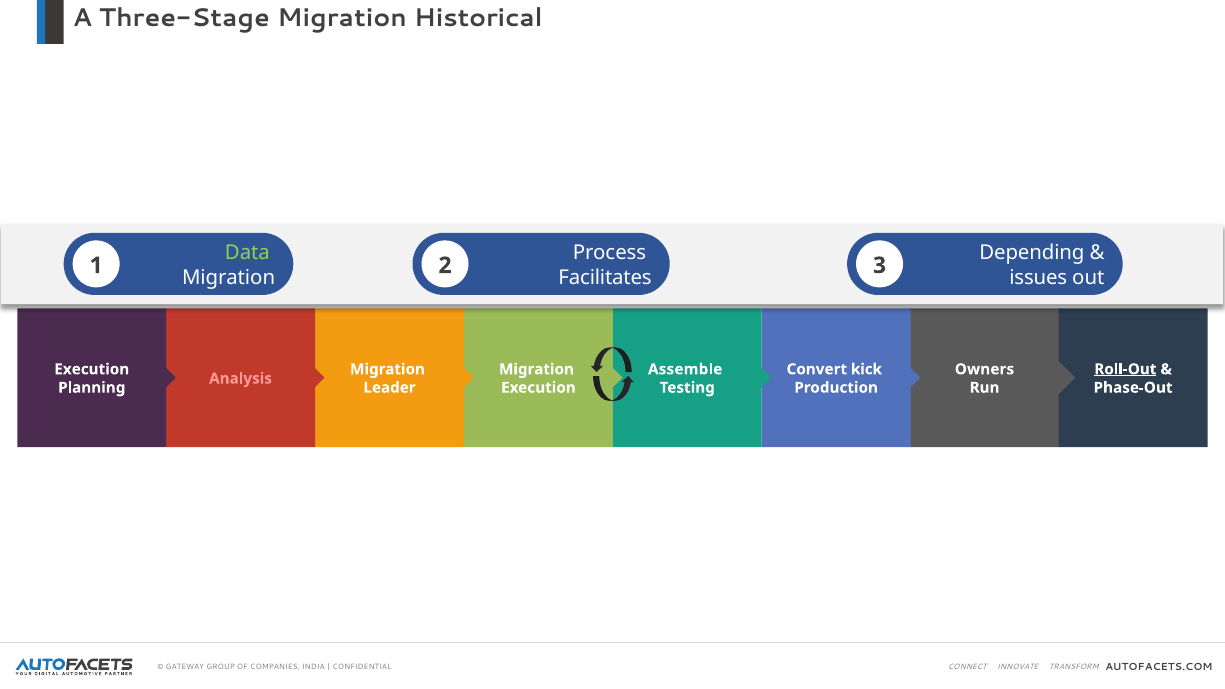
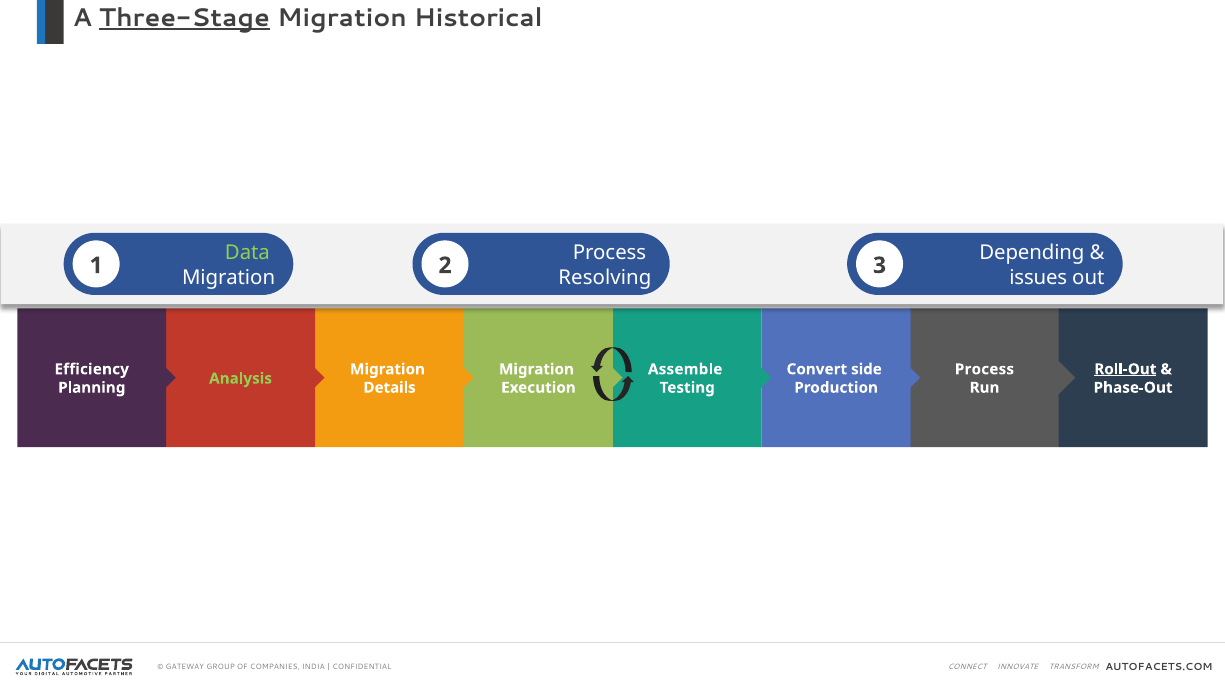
Three-Stage underline: none -> present
Facilitates: Facilitates -> Resolving
Execution at (92, 369): Execution -> Efficiency
kick: kick -> side
Owners at (985, 369): Owners -> Process
Analysis colour: pink -> light green
Leader: Leader -> Details
